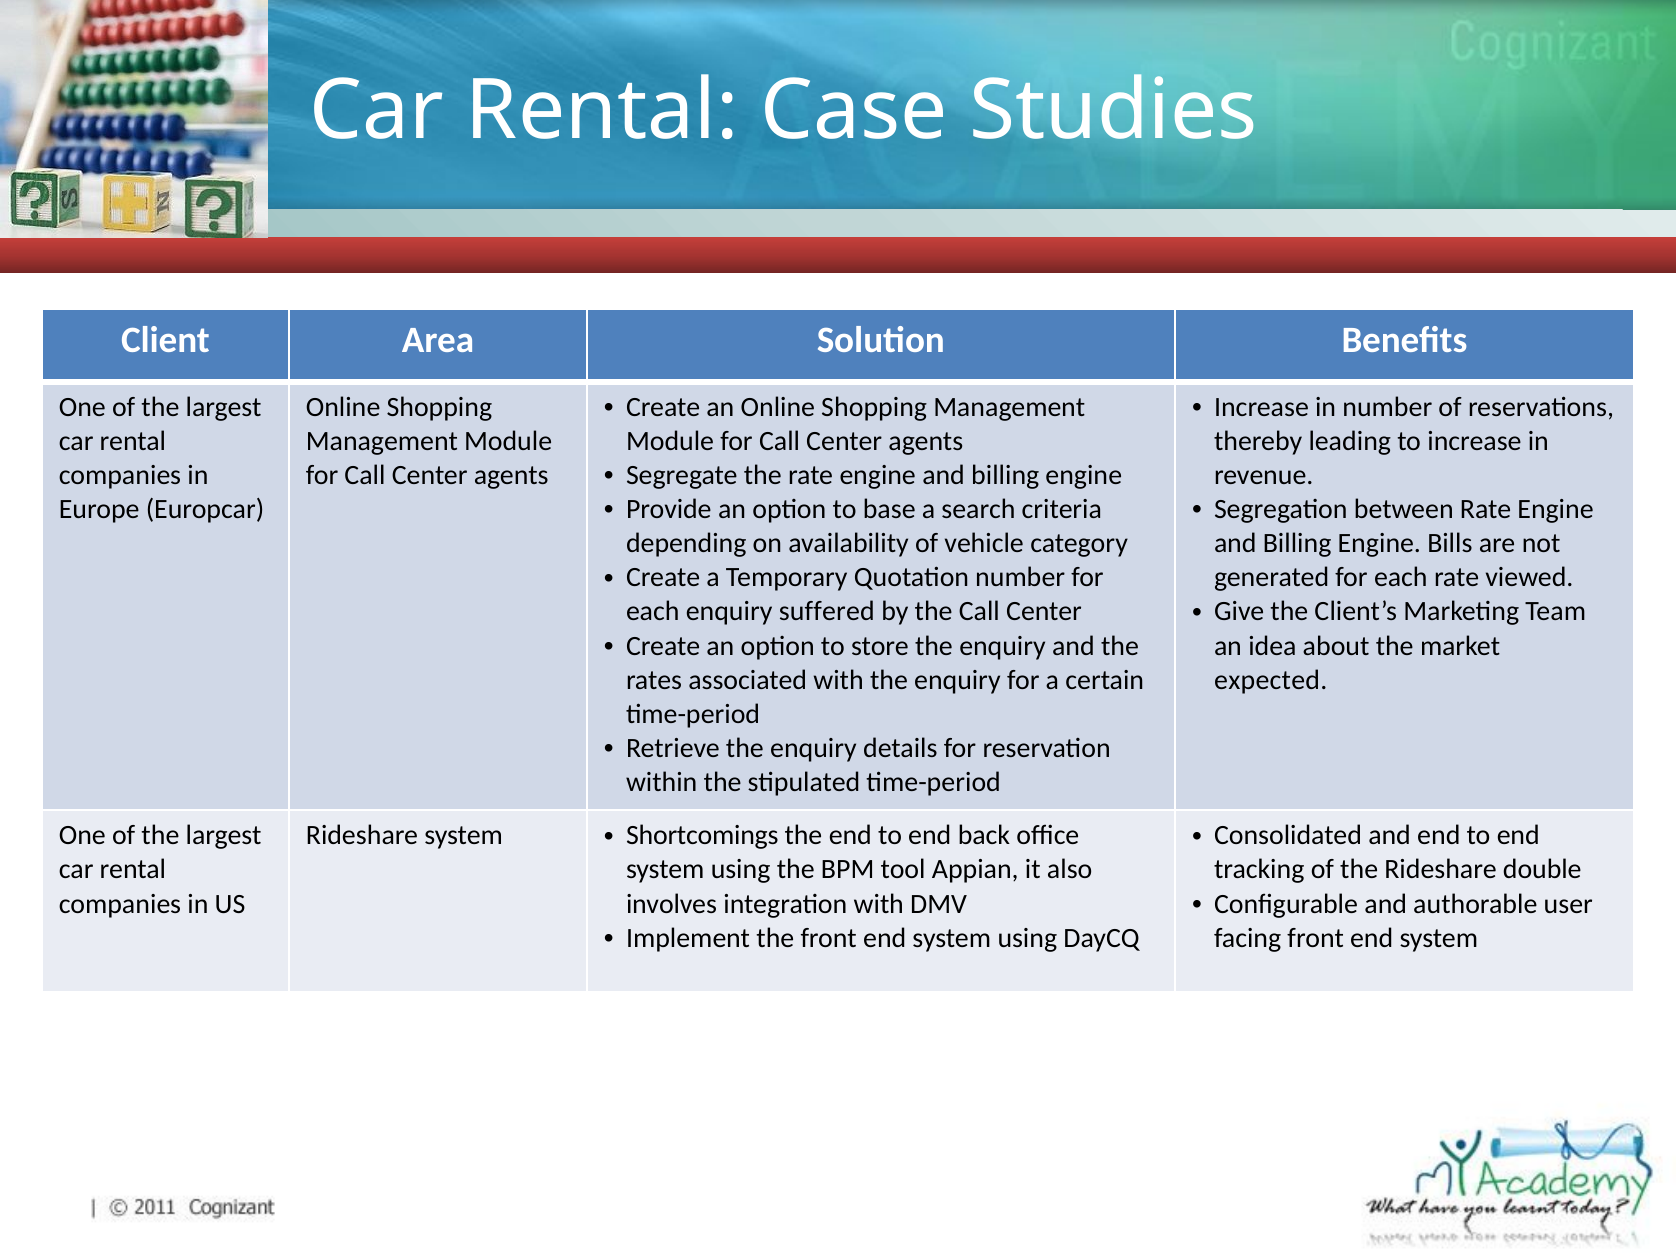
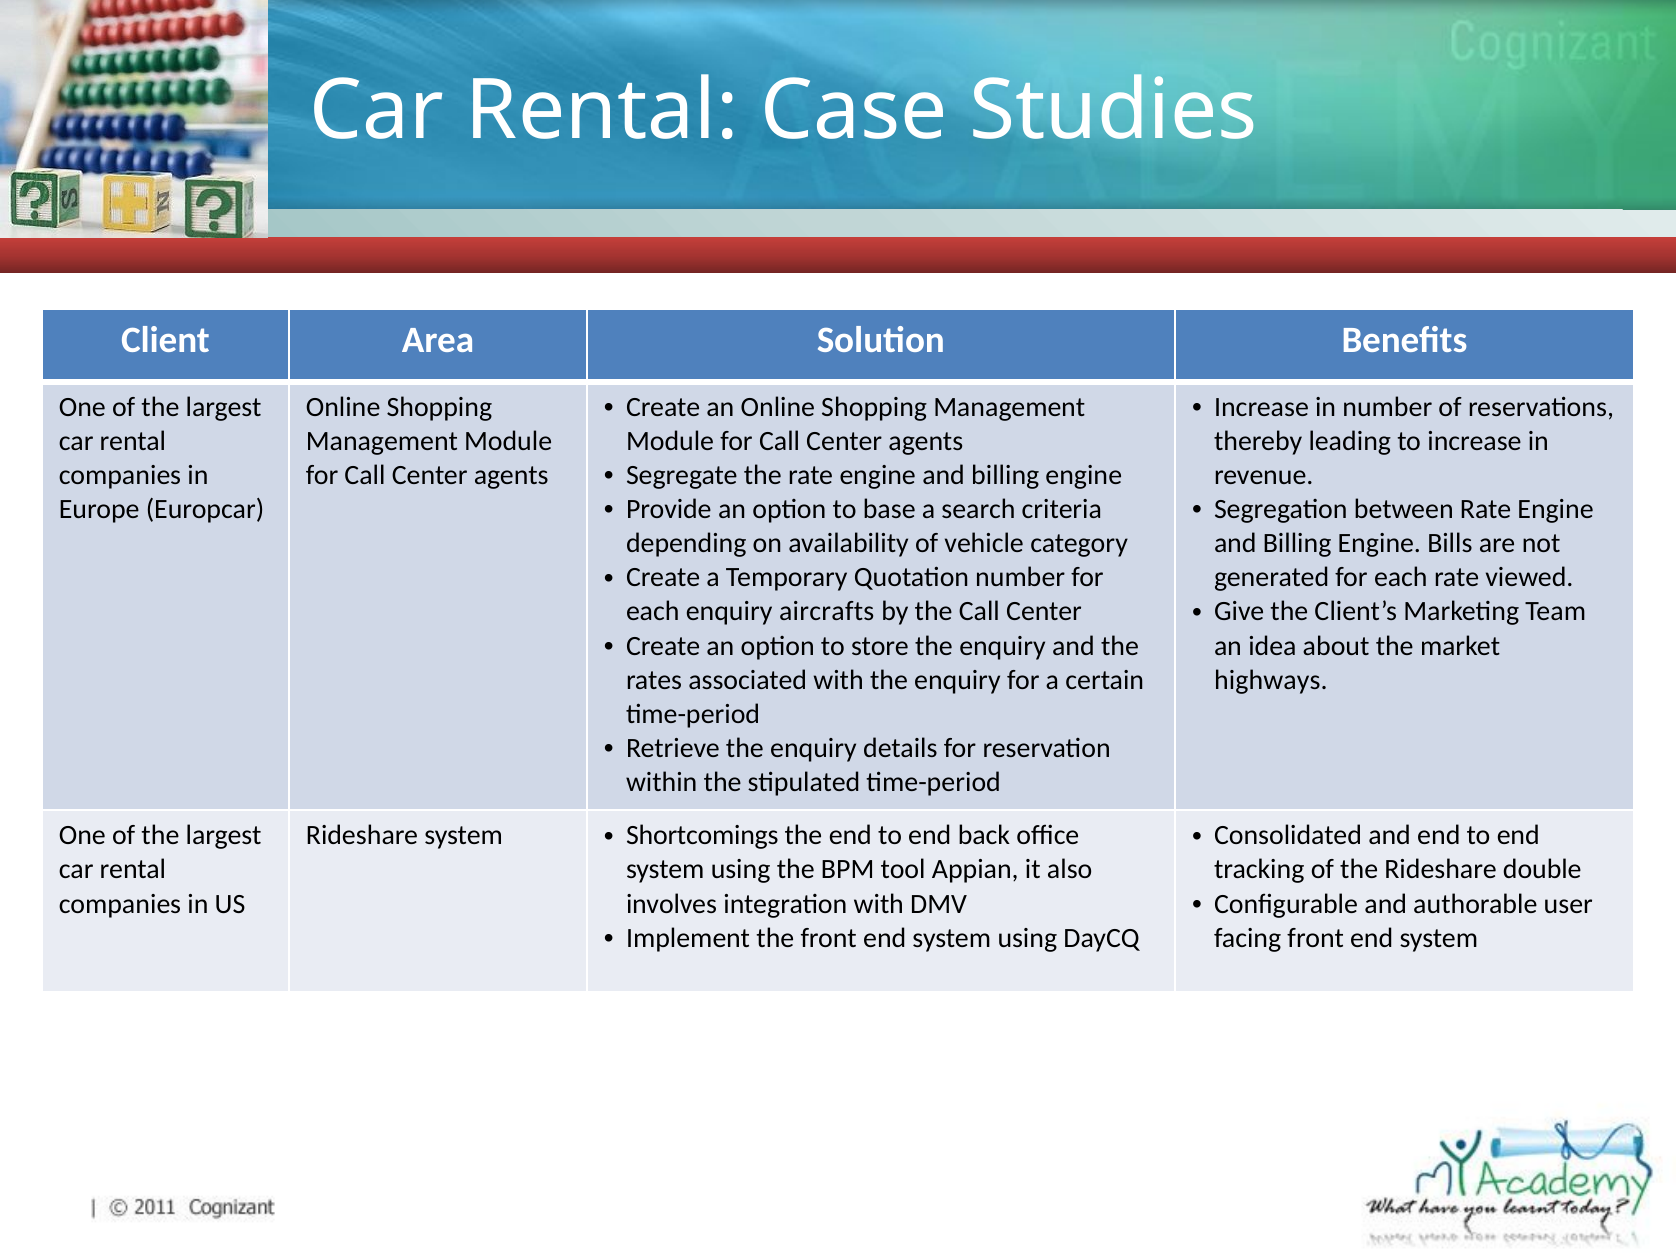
suffered: suffered -> aircrafts
expected: expected -> highways
